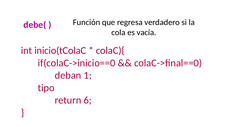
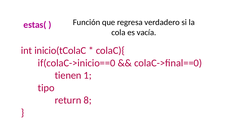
debe(: debe( -> estas(
deban: deban -> tienen
6: 6 -> 8
